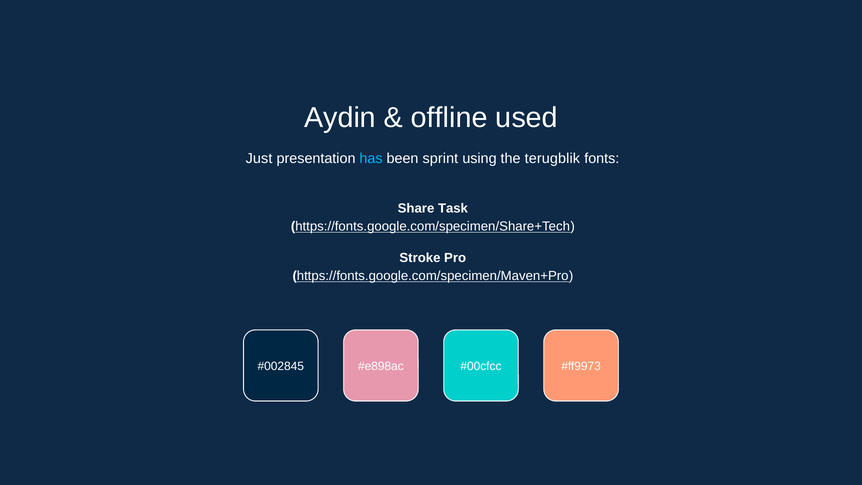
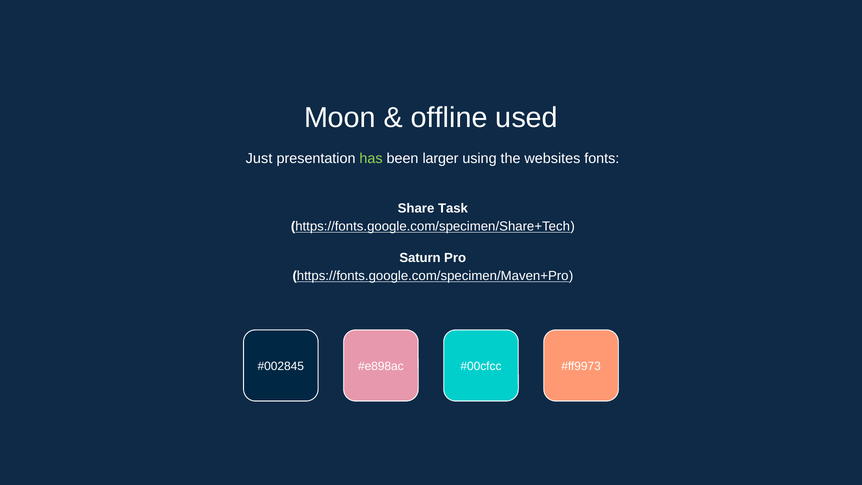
Aydin: Aydin -> Moon
has colour: light blue -> light green
sprint: sprint -> larger
terugblik: terugblik -> websites
Stroke: Stroke -> Saturn
